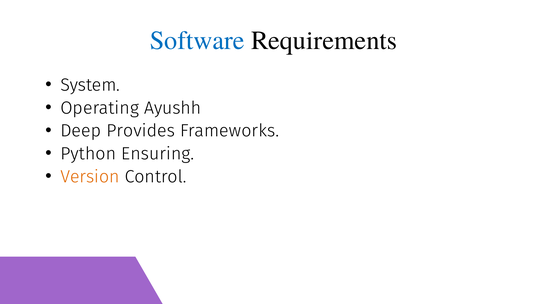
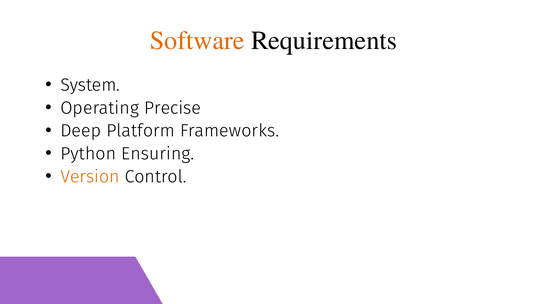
Software colour: blue -> orange
Ayushh: Ayushh -> Precise
Provides: Provides -> Platform
